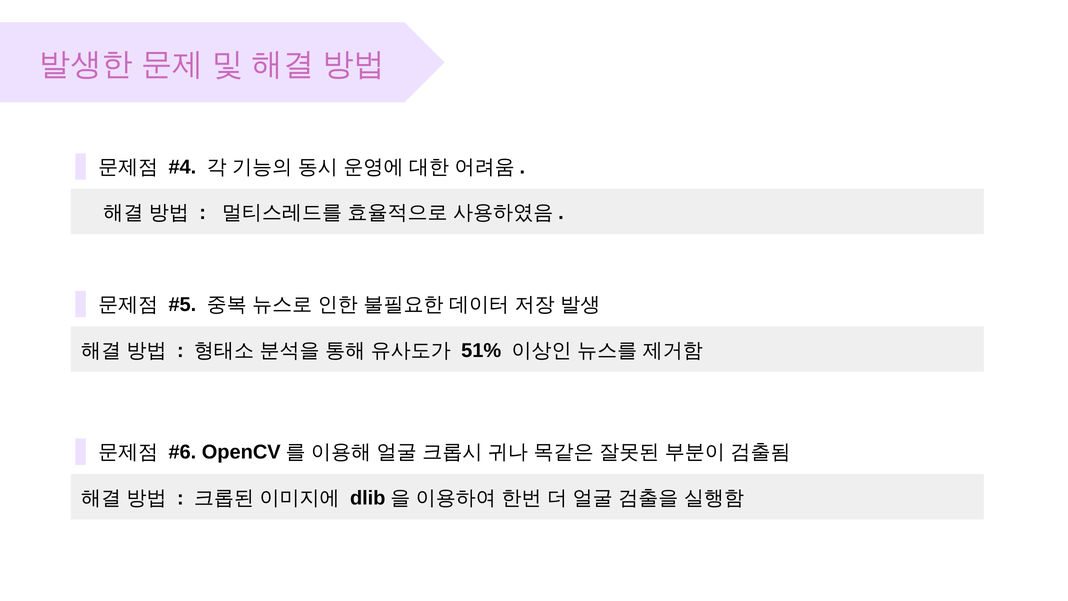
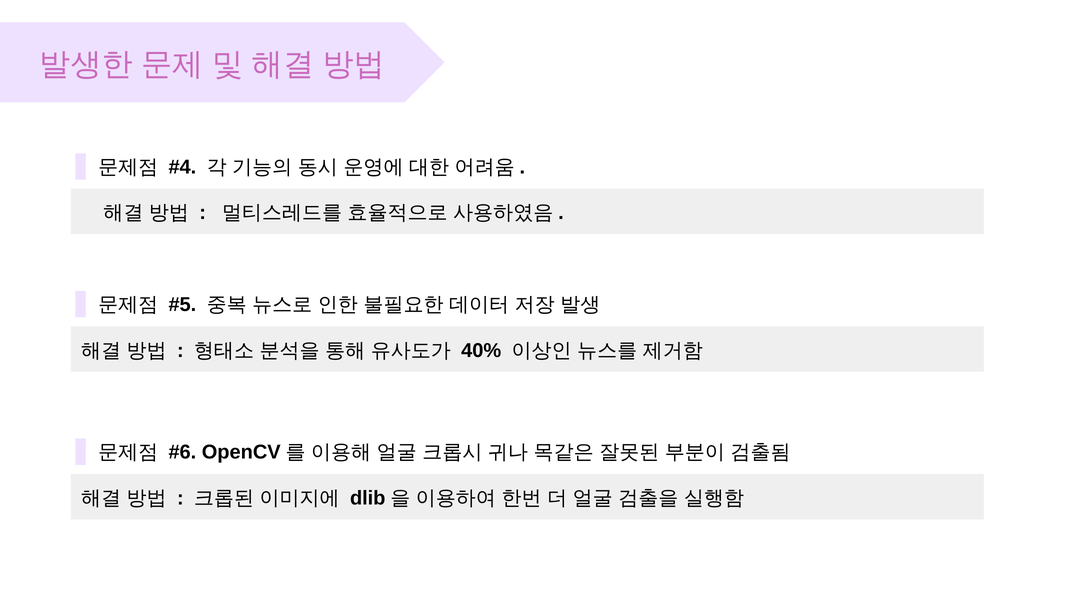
51%: 51% -> 40%
